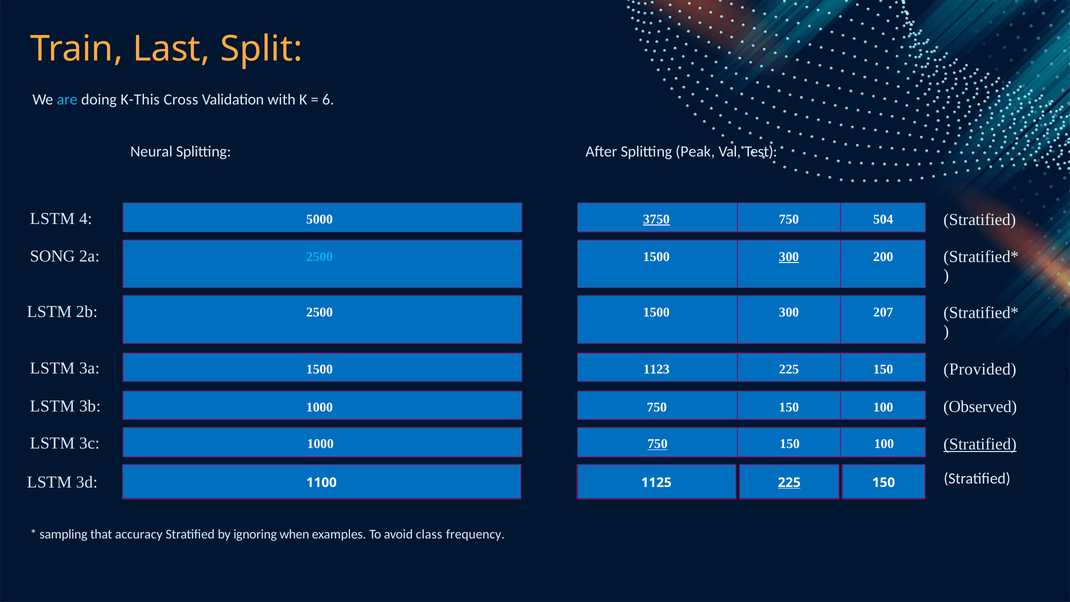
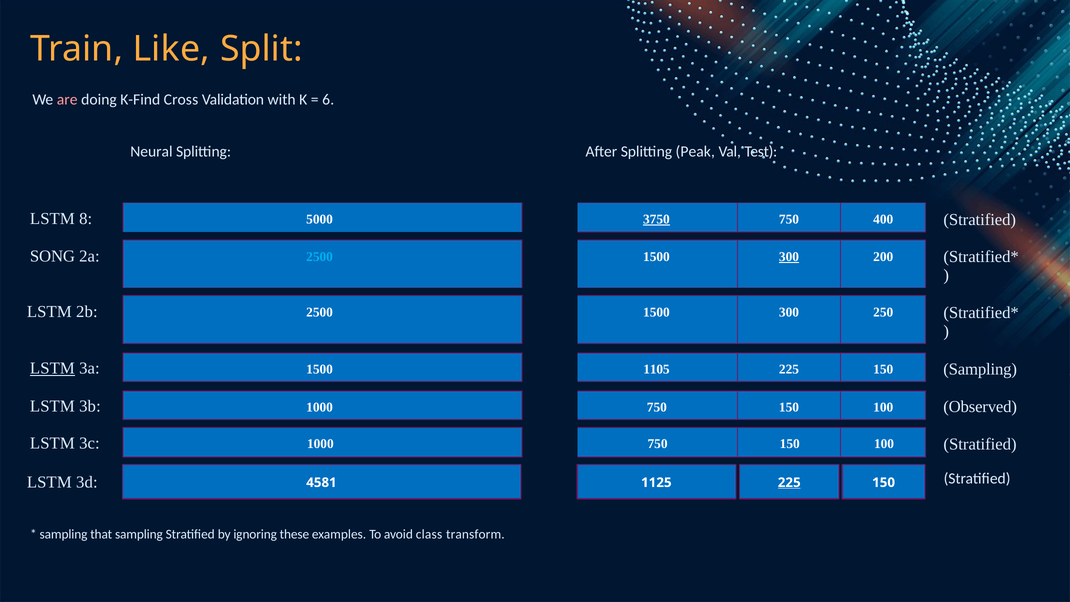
Last: Last -> Like
are colour: light blue -> pink
K-This: K-This -> K-Find
4: 4 -> 8
504: 504 -> 400
207: 207 -> 250
LSTM at (52, 368) underline: none -> present
1123: 1123 -> 1105
150 Provided: Provided -> Sampling
750 at (658, 444) underline: present -> none
Stratified at (980, 444) underline: present -> none
1100: 1100 -> 4581
that accuracy: accuracy -> sampling
when: when -> these
frequency: frequency -> transform
